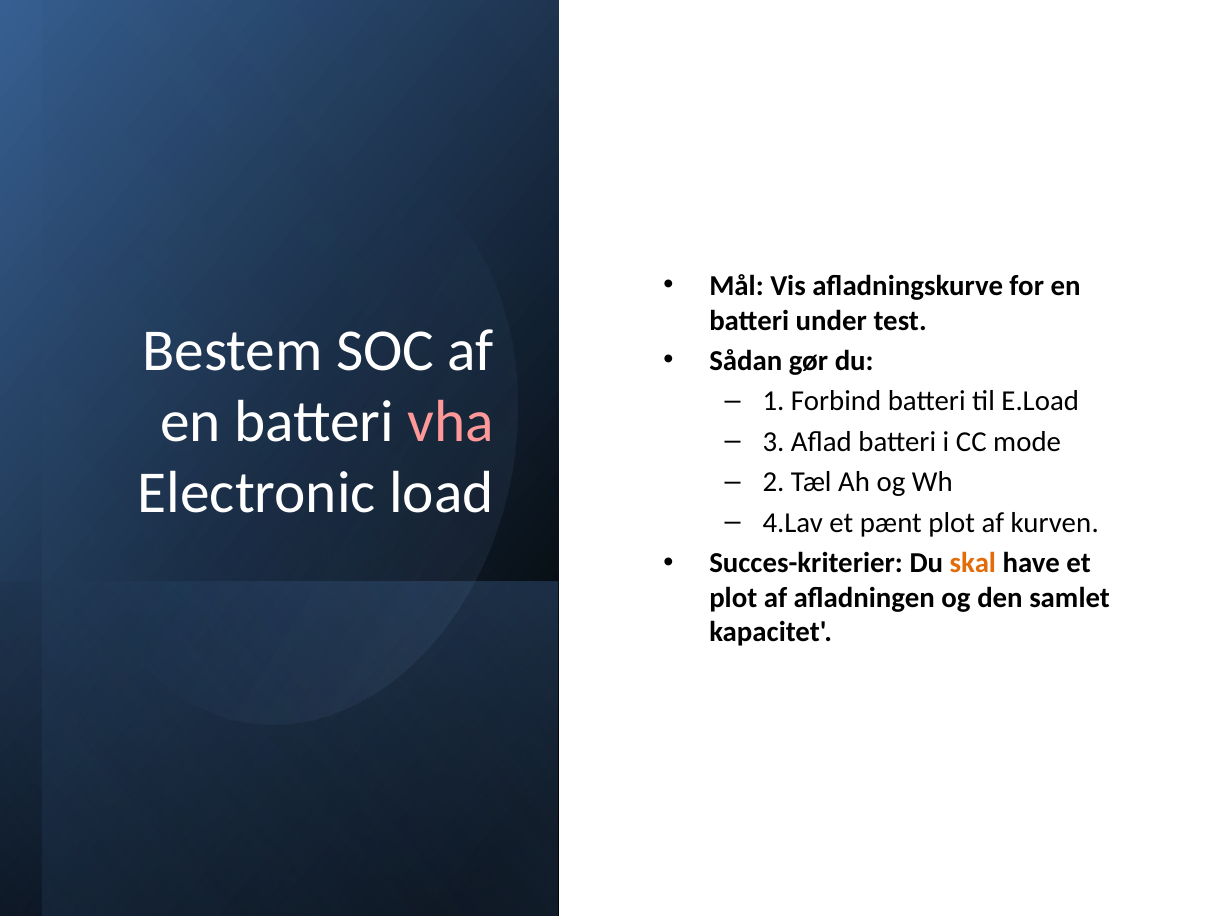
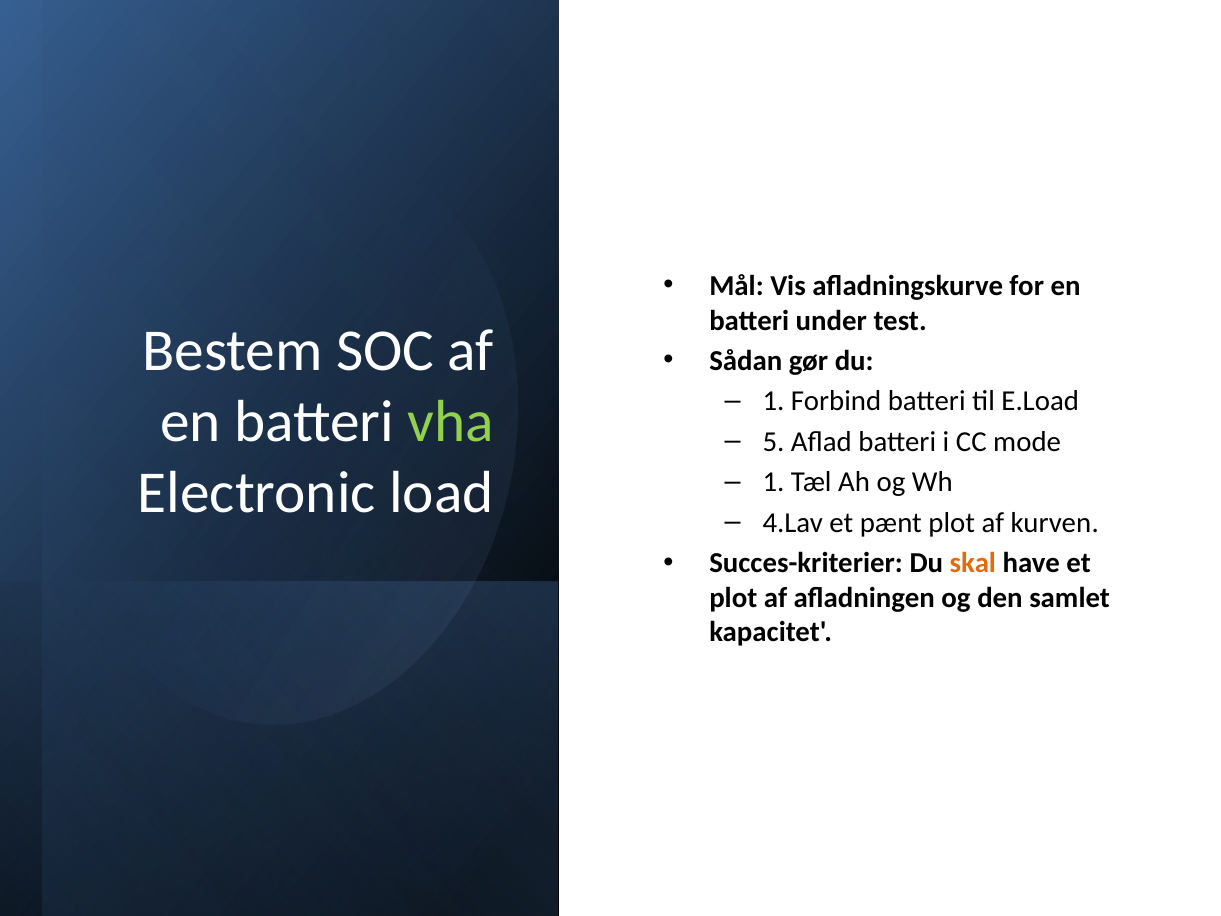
vha colour: pink -> light green
3: 3 -> 5
2 at (774, 482): 2 -> 1
